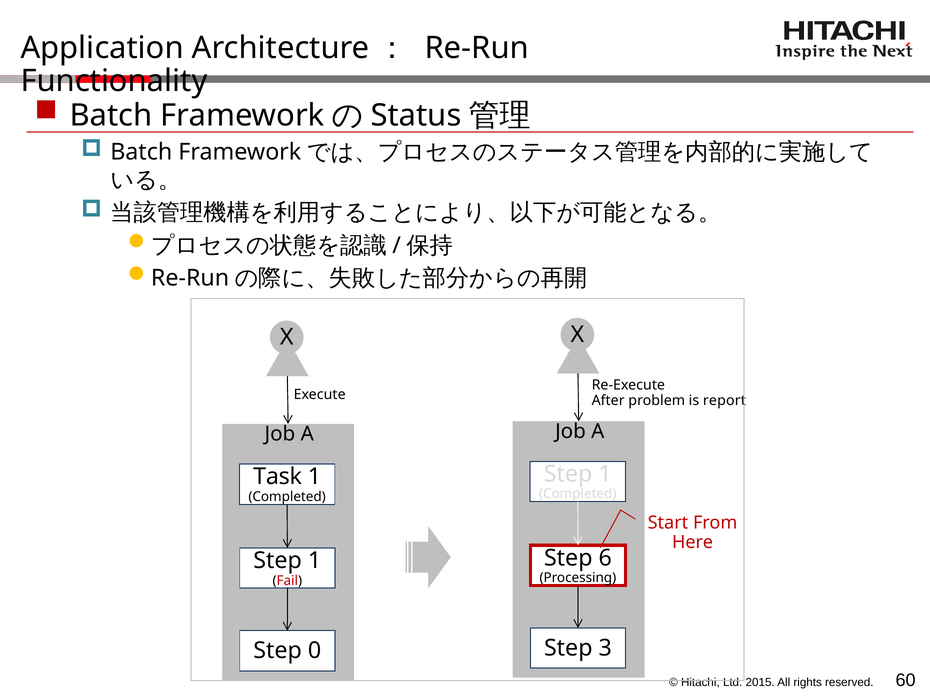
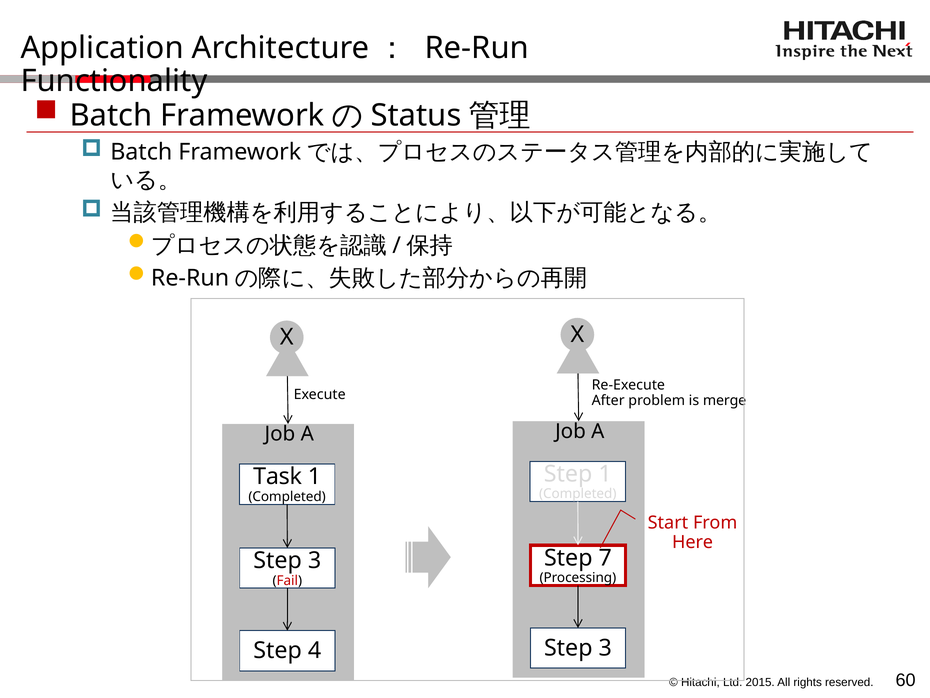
report: report -> merge
6: 6 -> 7
1 at (315, 560): 1 -> 3
0: 0 -> 4
